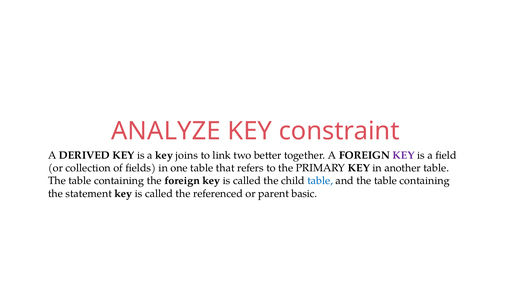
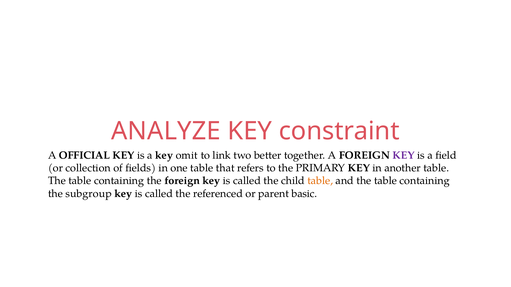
DERIVED: DERIVED -> OFFICIAL
joins: joins -> omit
table at (320, 181) colour: blue -> orange
statement: statement -> subgroup
